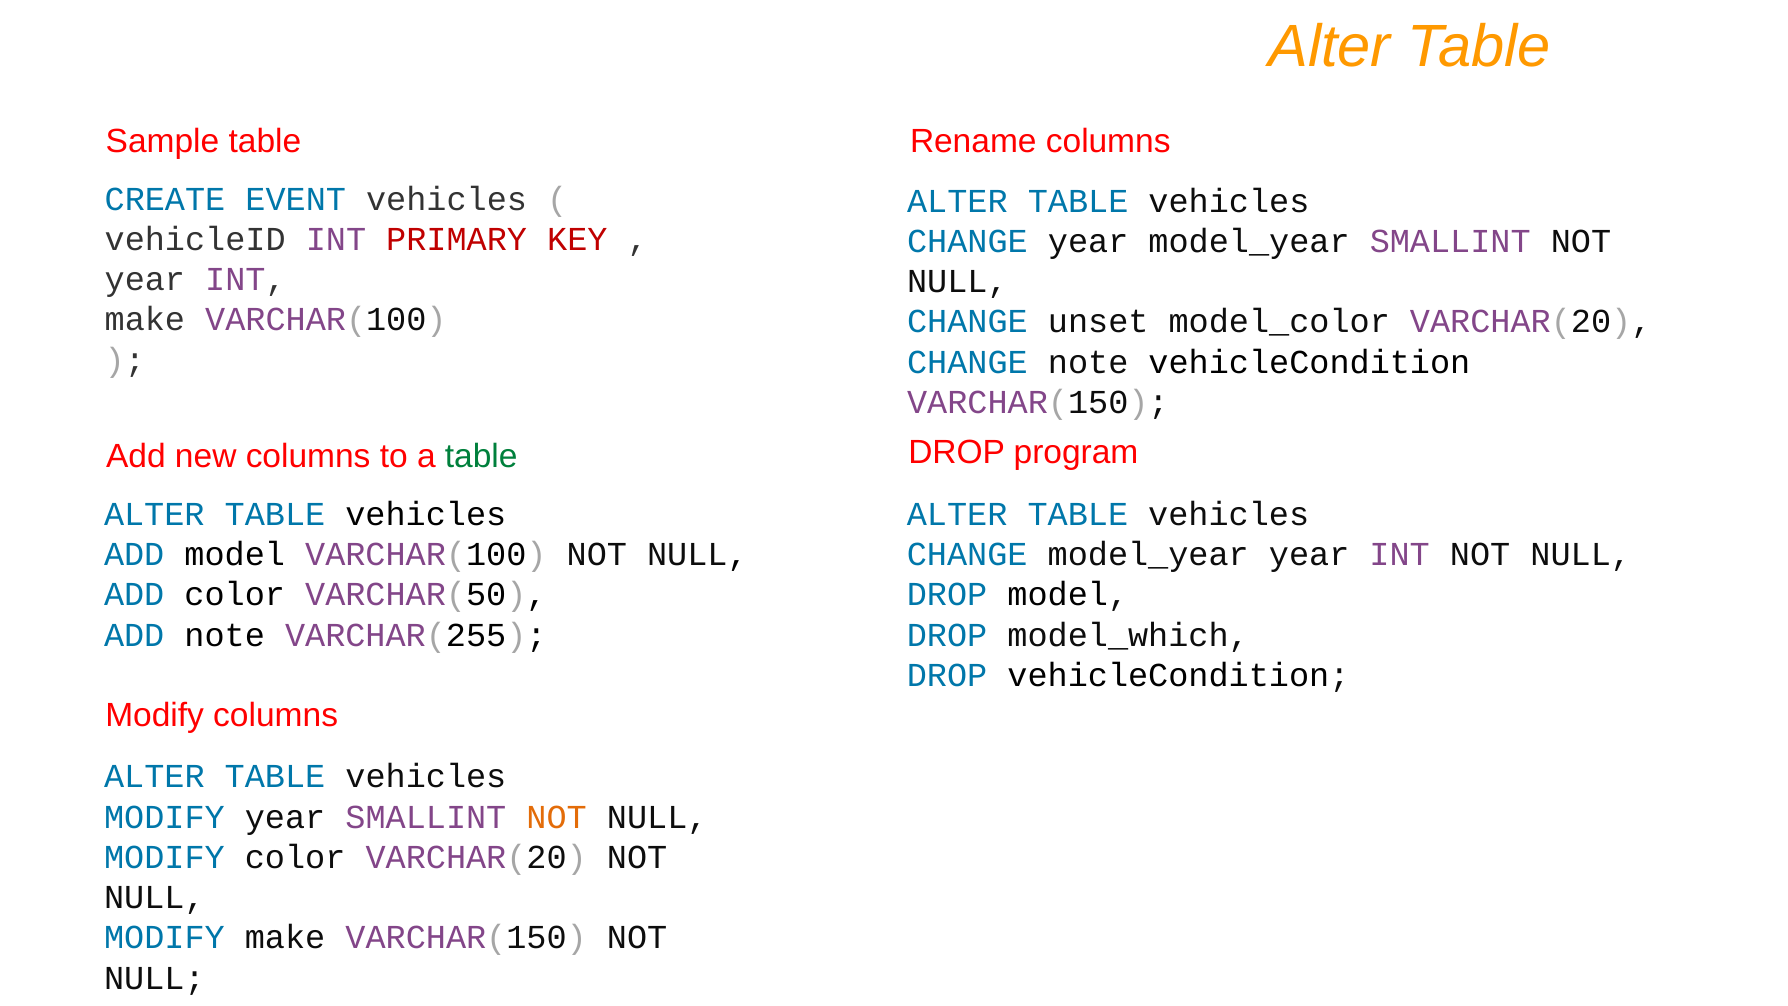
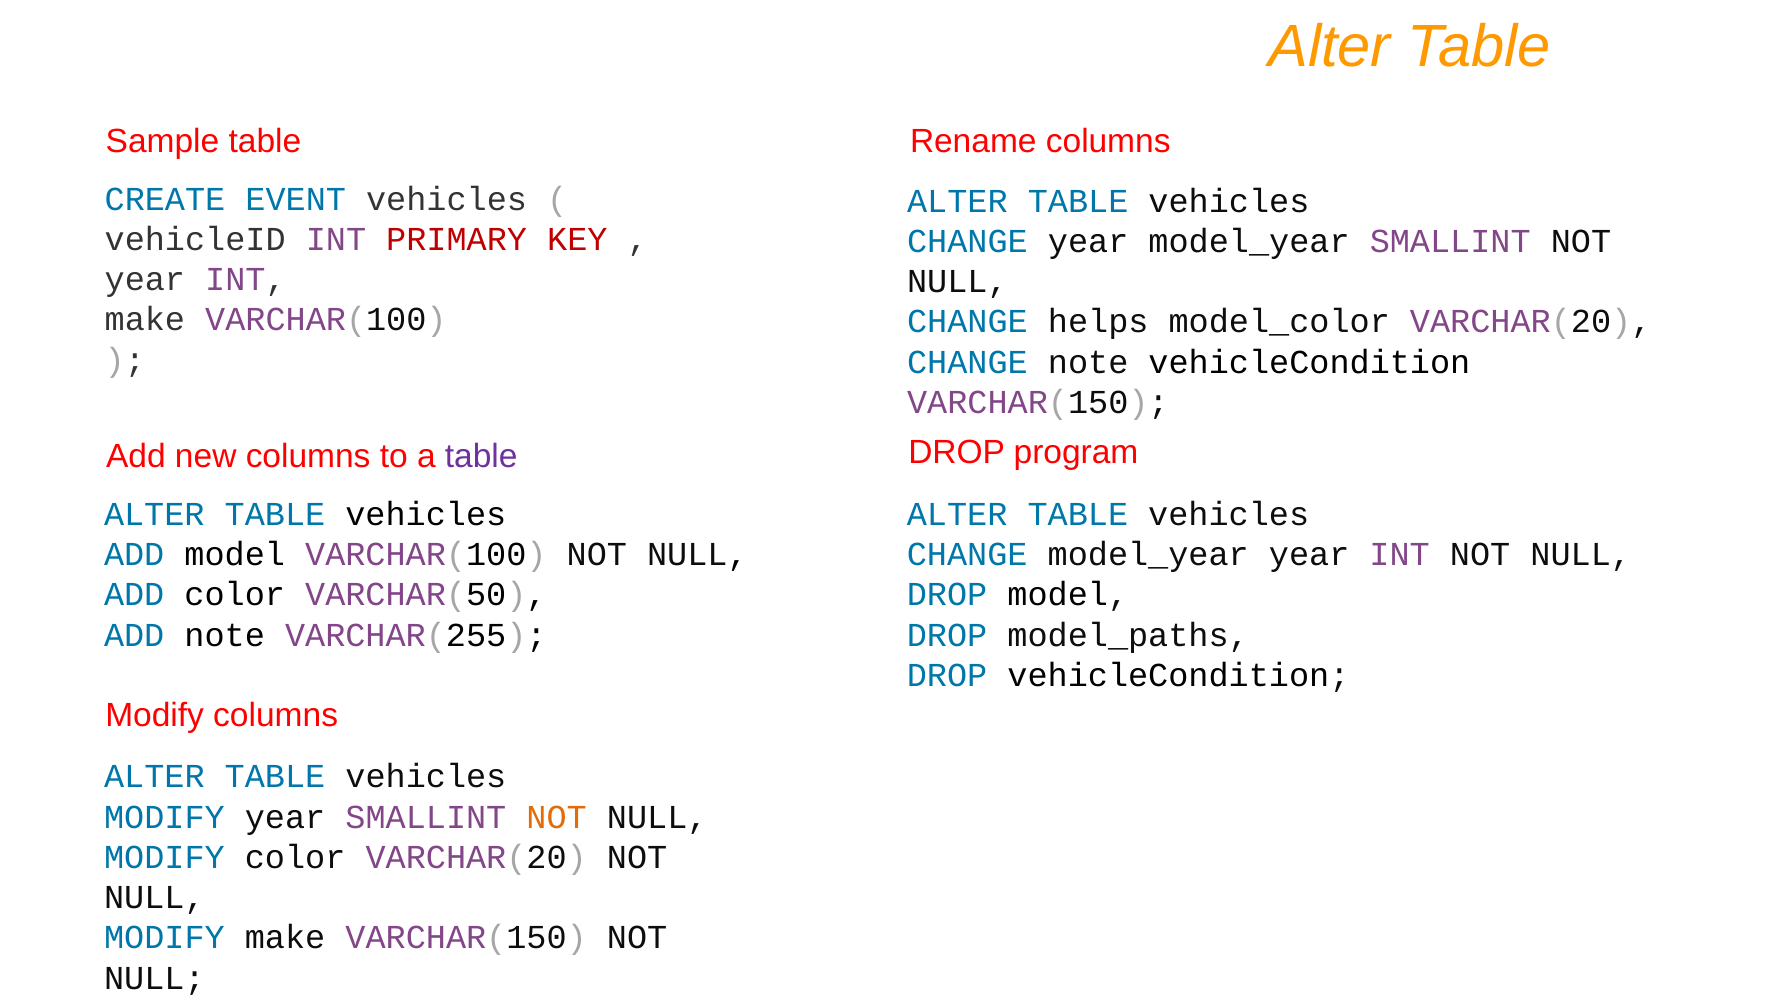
unset: unset -> helps
table at (481, 456) colour: green -> purple
model_which: model_which -> model_paths
